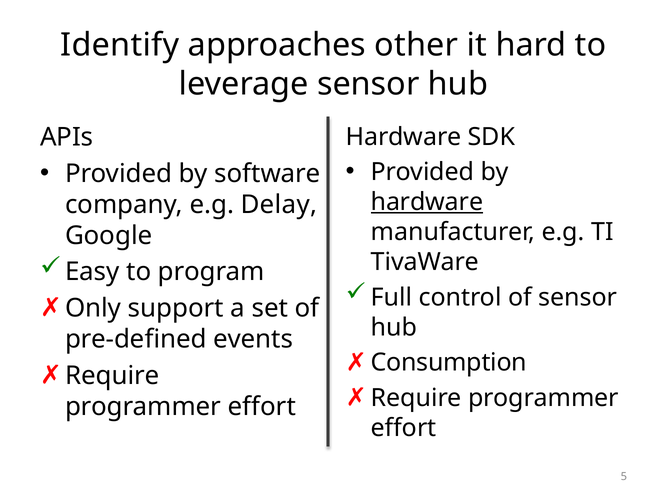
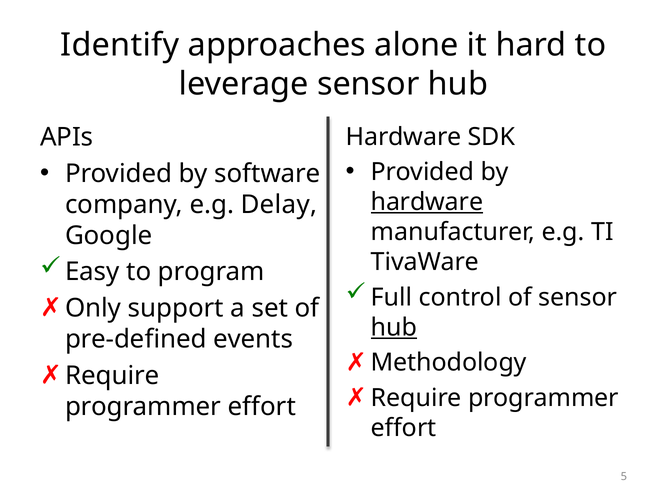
other: other -> alone
hub at (394, 327) underline: none -> present
Consumption: Consumption -> Methodology
